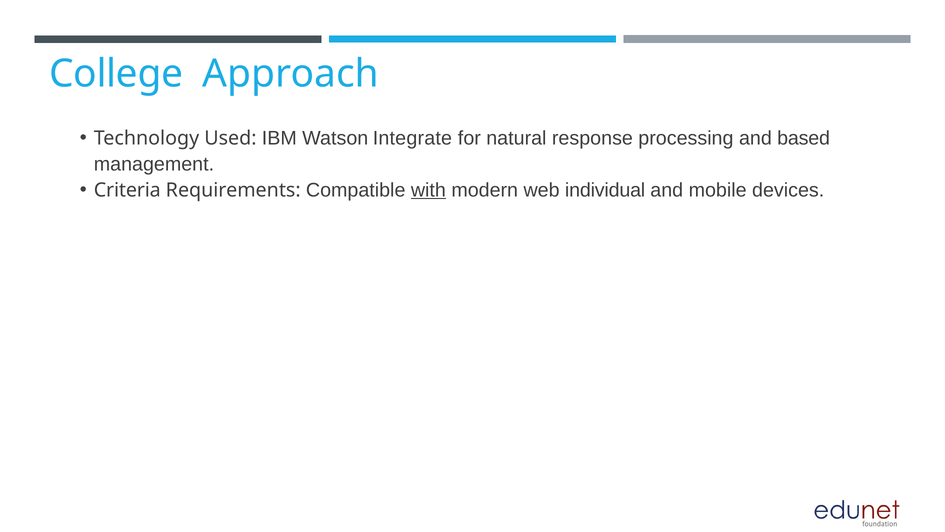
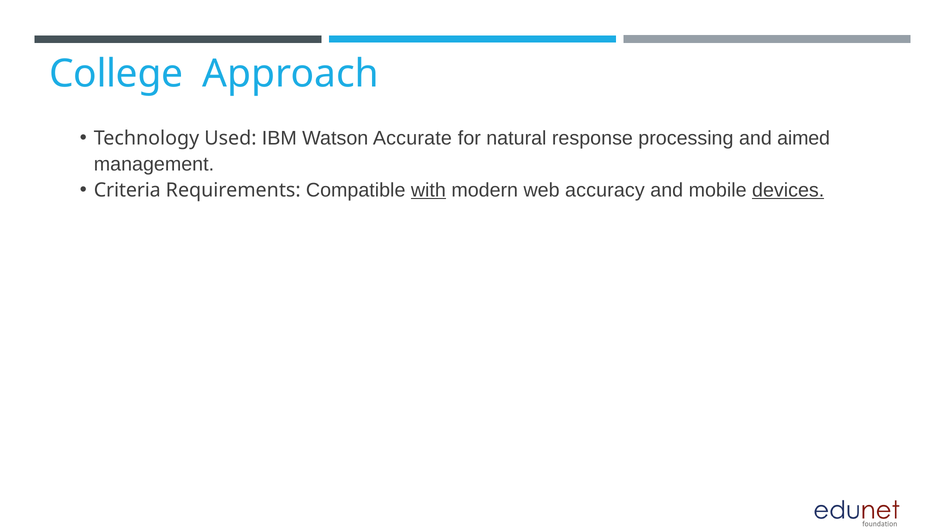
Integrate: Integrate -> Accurate
based: based -> aimed
individual: individual -> accuracy
devices underline: none -> present
